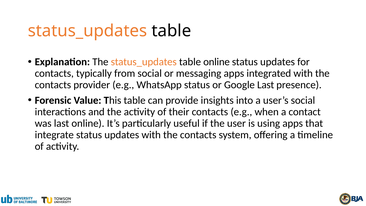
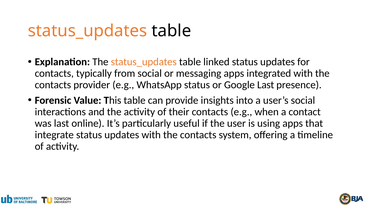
table online: online -> linked
